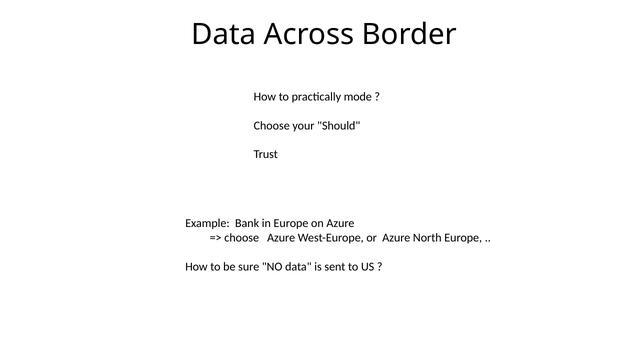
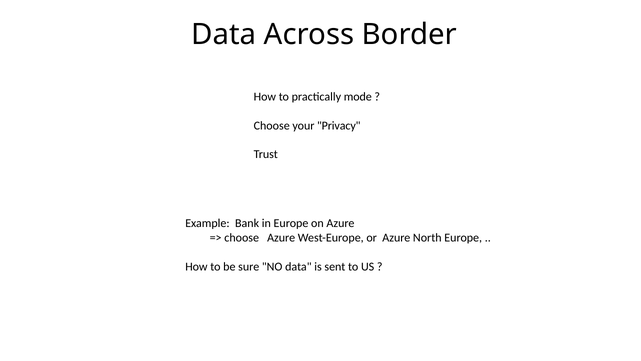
Should: Should -> Privacy
